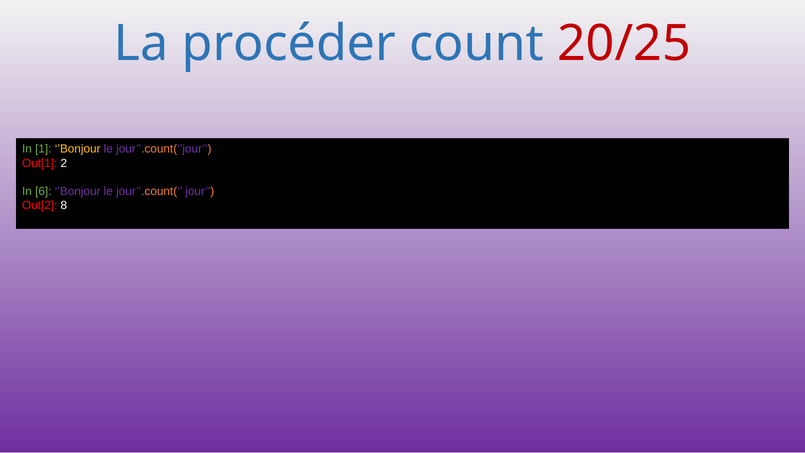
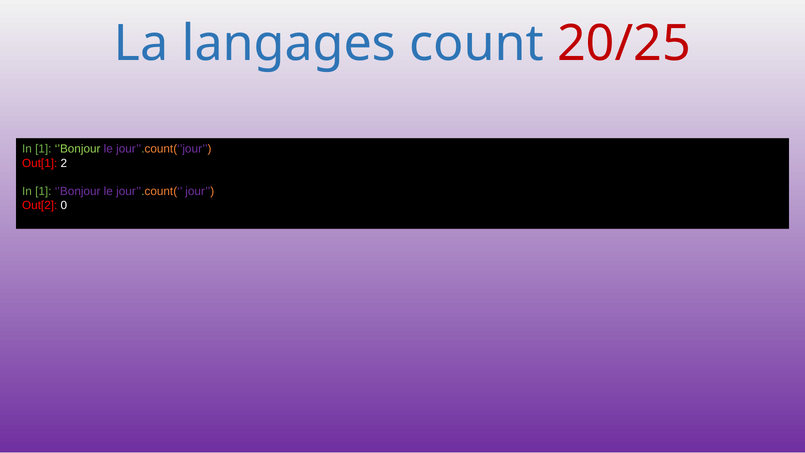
procéder: procéder -> langages
’Bonjour at (78, 149) colour: yellow -> light green
6 at (43, 191): 6 -> 1
8: 8 -> 0
